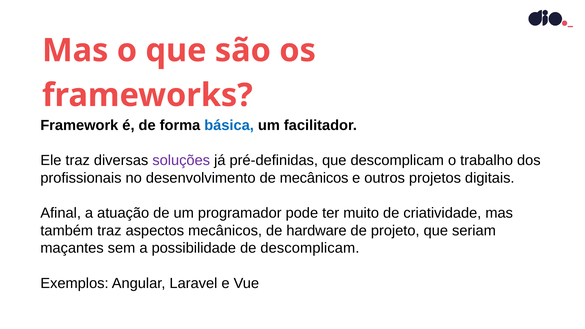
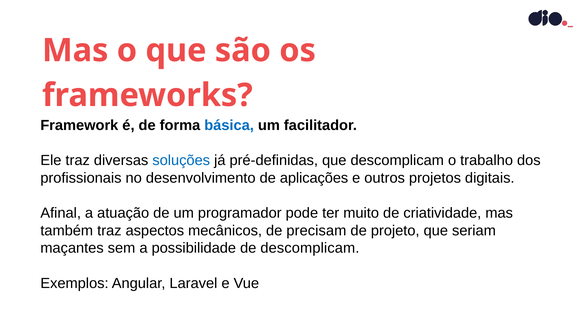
soluções colour: purple -> blue
de mecânicos: mecânicos -> aplicações
hardware: hardware -> precisam
